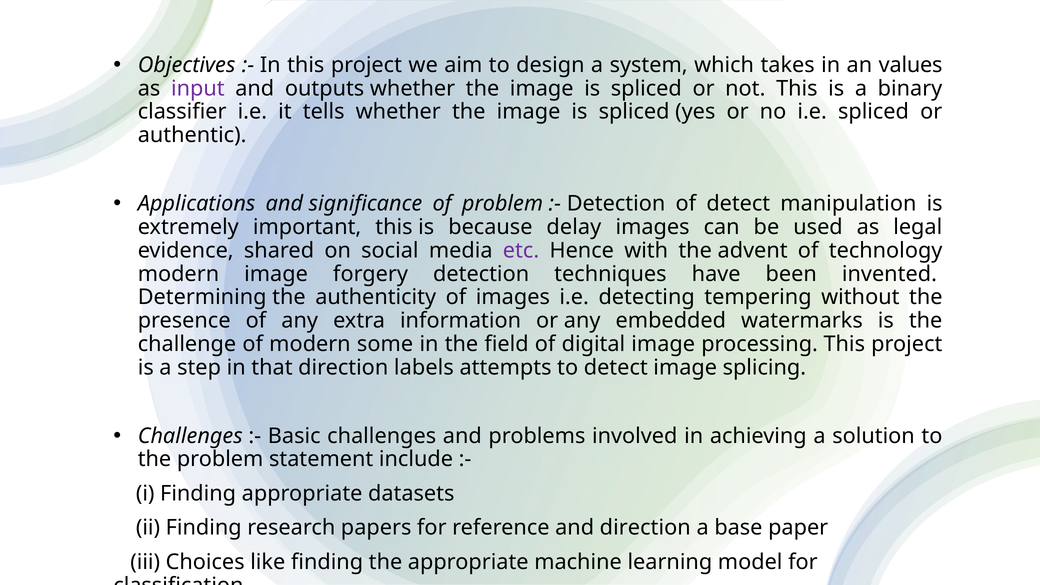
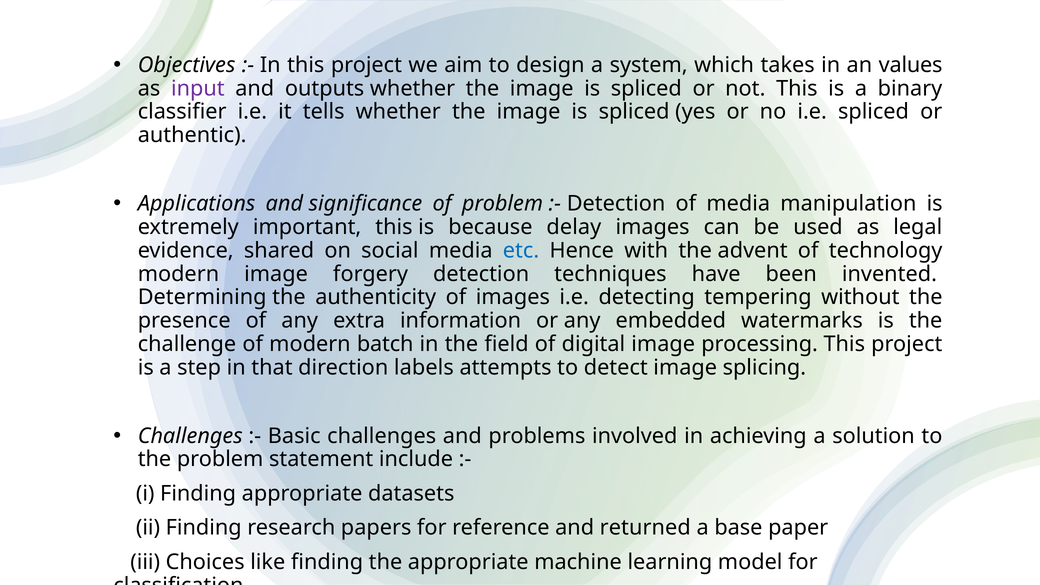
of detect: detect -> media
etc colour: purple -> blue
some: some -> batch
and direction: direction -> returned
